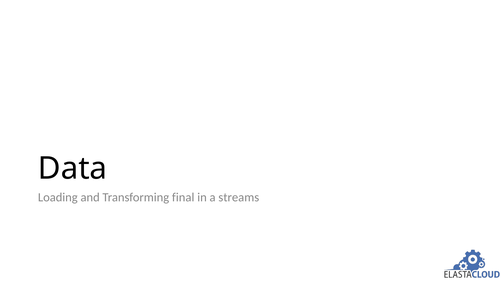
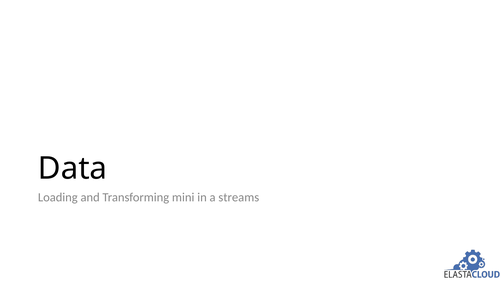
final: final -> mini
